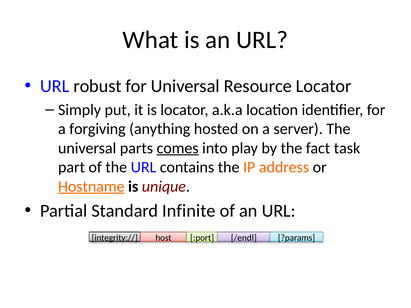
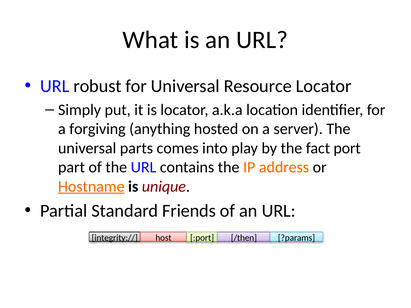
comes underline: present -> none
task: task -> port
Infinite: Infinite -> Friends
/endl: /endl -> /then
